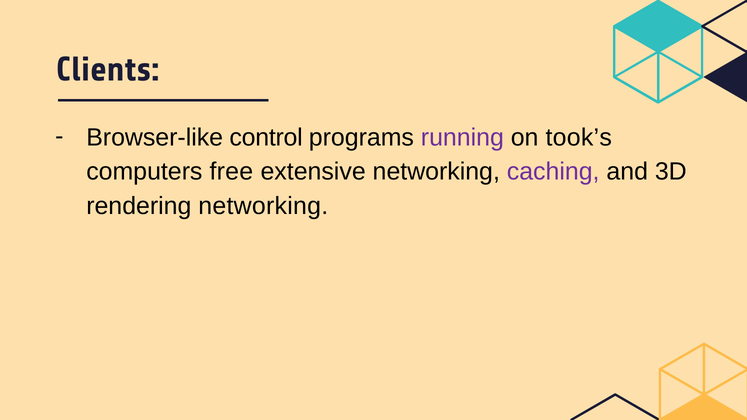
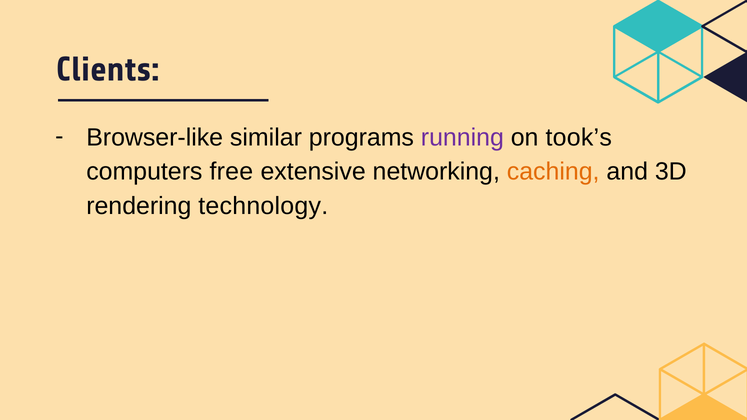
control: control -> similar
caching colour: purple -> orange
rendering networking: networking -> technology
